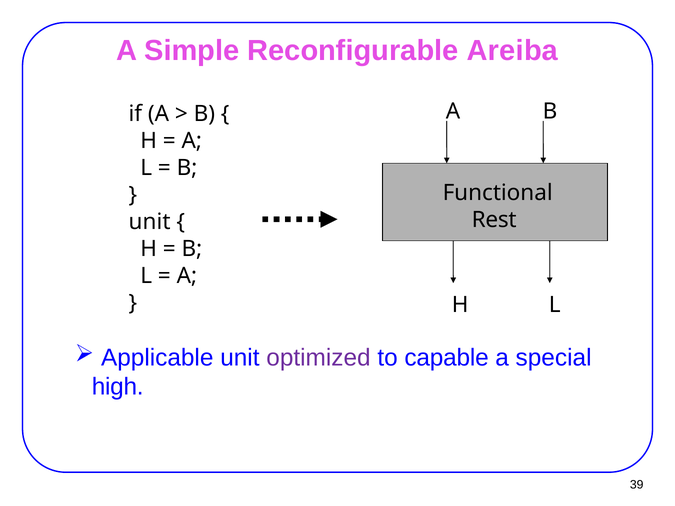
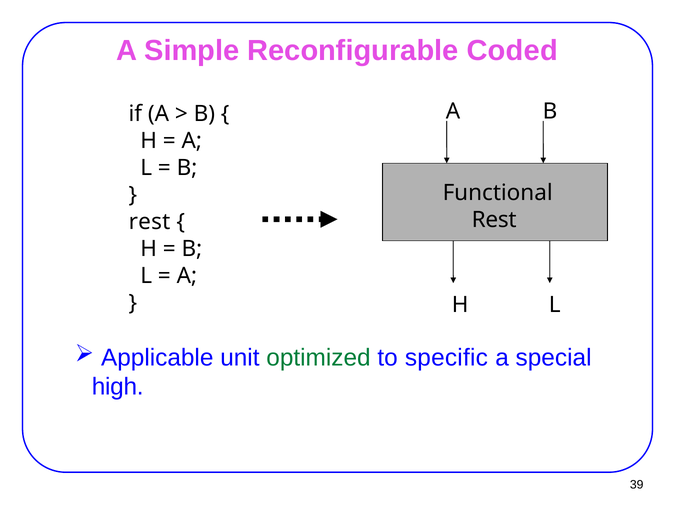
Areiba: Areiba -> Coded
unit at (150, 222): unit -> rest
optimized colour: purple -> green
capable: capable -> specific
